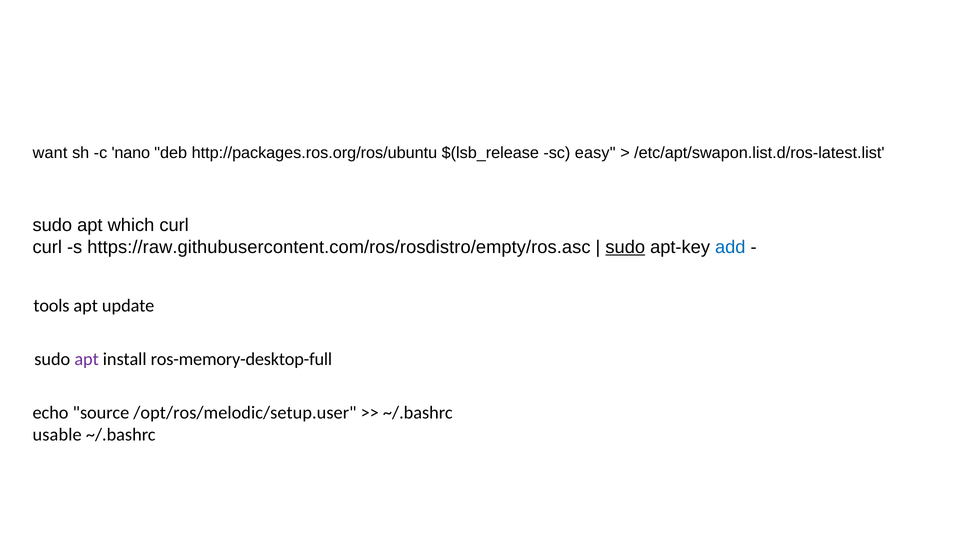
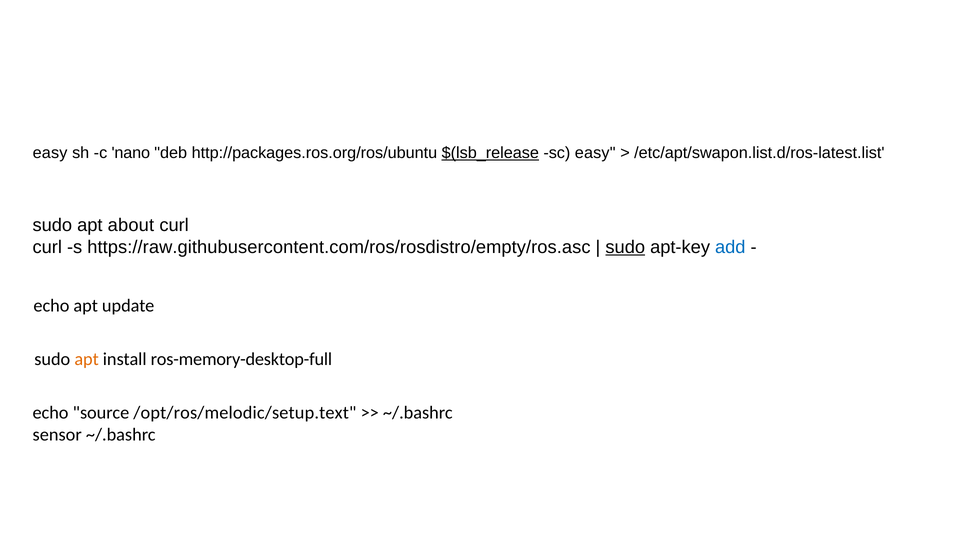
want at (50, 153): want -> easy
$(lsb_release underline: none -> present
which: which -> about
tools at (51, 306): tools -> echo
apt at (87, 360) colour: purple -> orange
/opt/ros/melodic/setup.user: /opt/ros/melodic/setup.user -> /opt/ros/melodic/setup.text
usable: usable -> sensor
